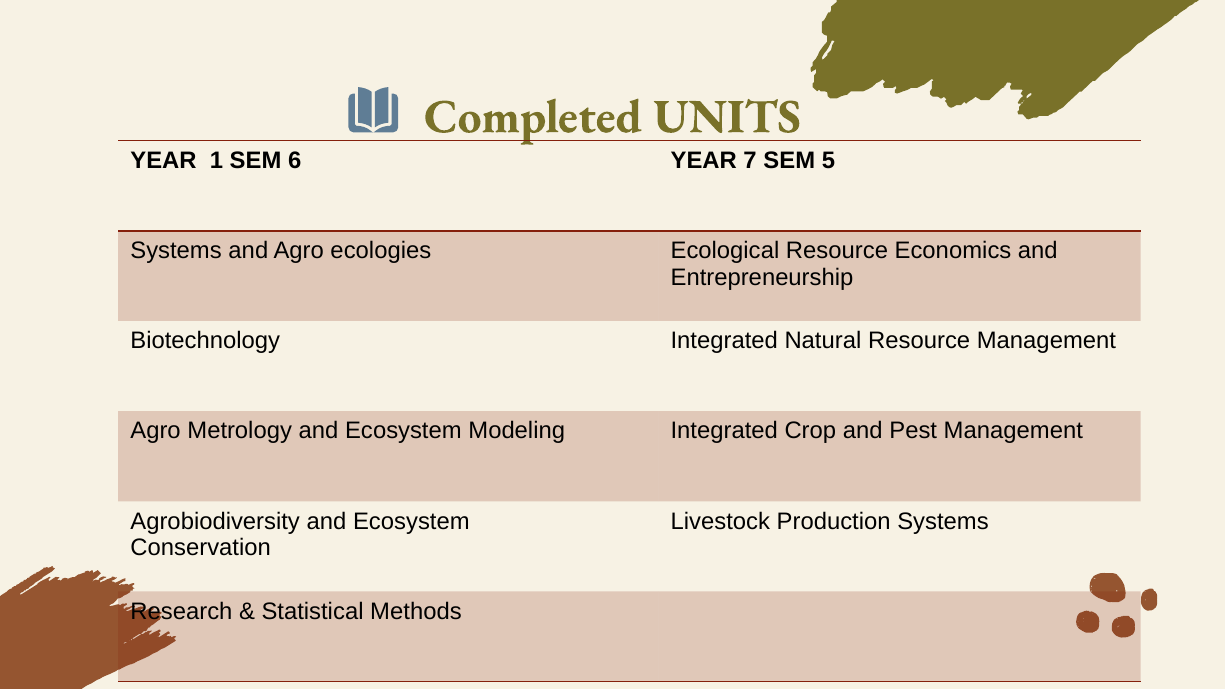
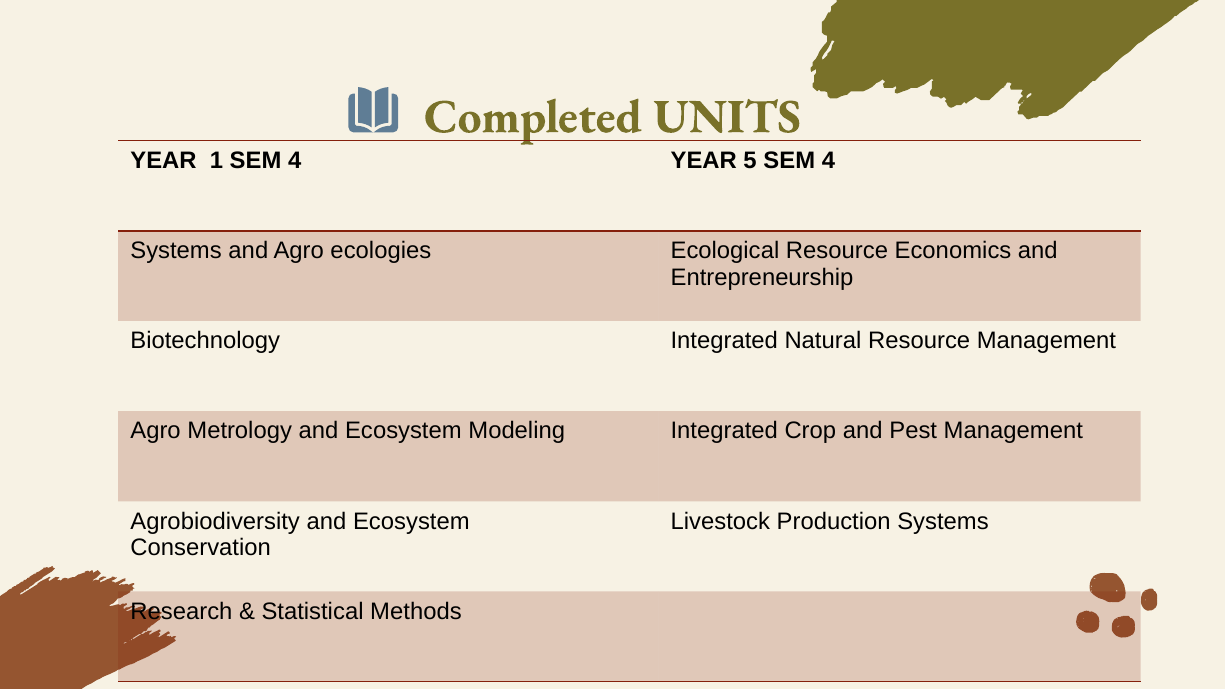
1 SEM 6: 6 -> 4
7: 7 -> 5
5 at (828, 161): 5 -> 4
